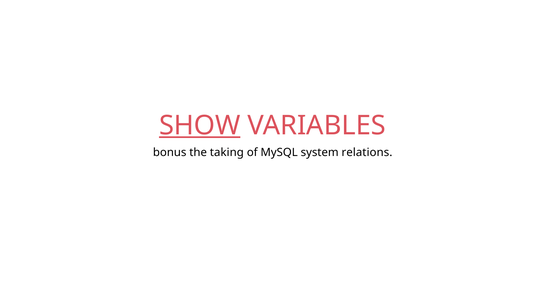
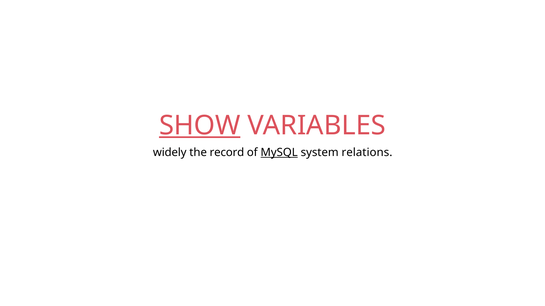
bonus: bonus -> widely
taking: taking -> record
MySQL underline: none -> present
